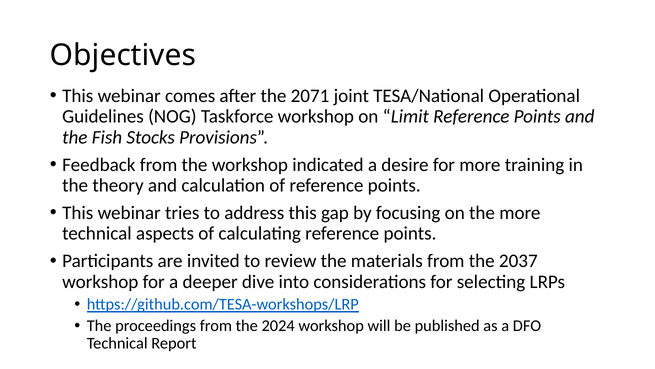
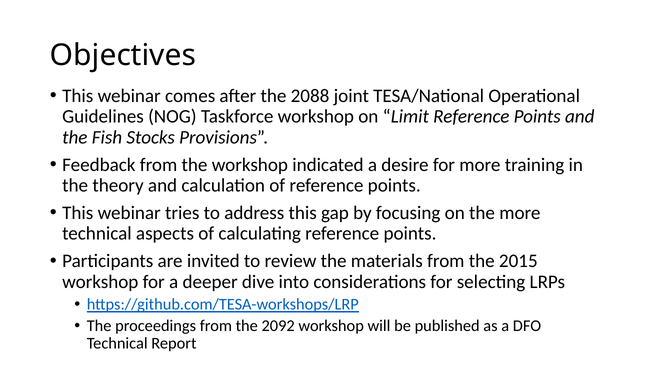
2071: 2071 -> 2088
2037: 2037 -> 2015
2024: 2024 -> 2092
